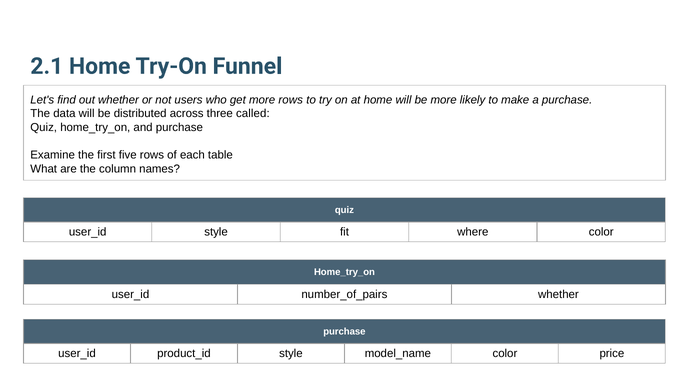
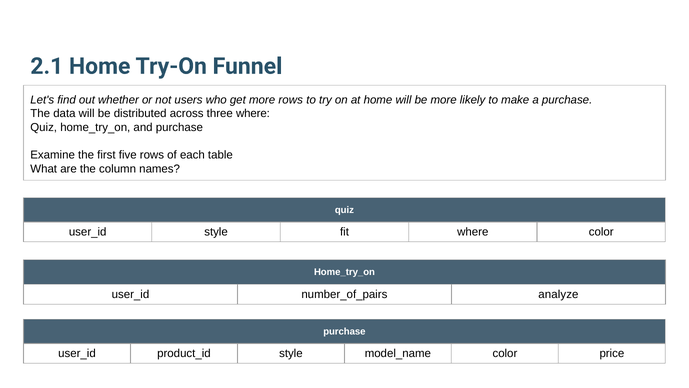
three called: called -> where
whether at (558, 294): whether -> analyze
